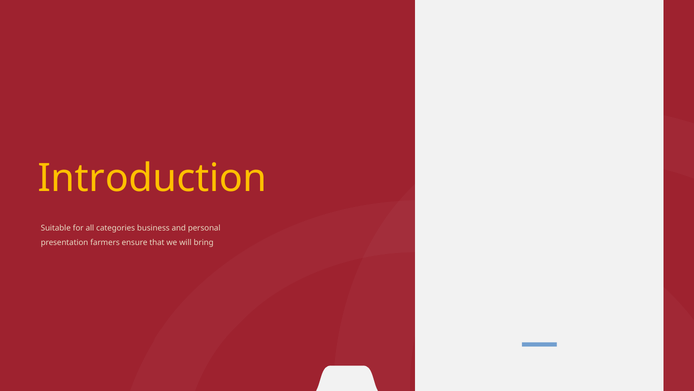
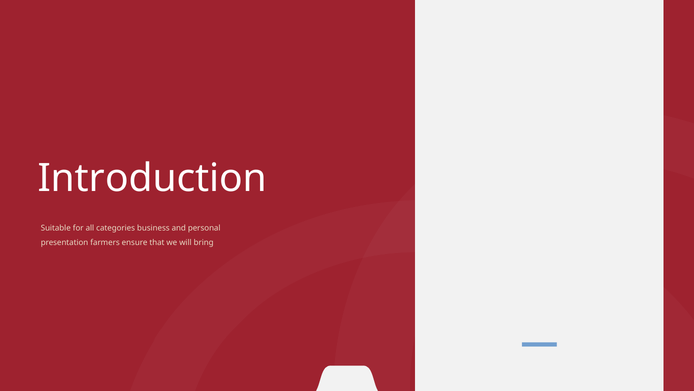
Introduction colour: yellow -> white
